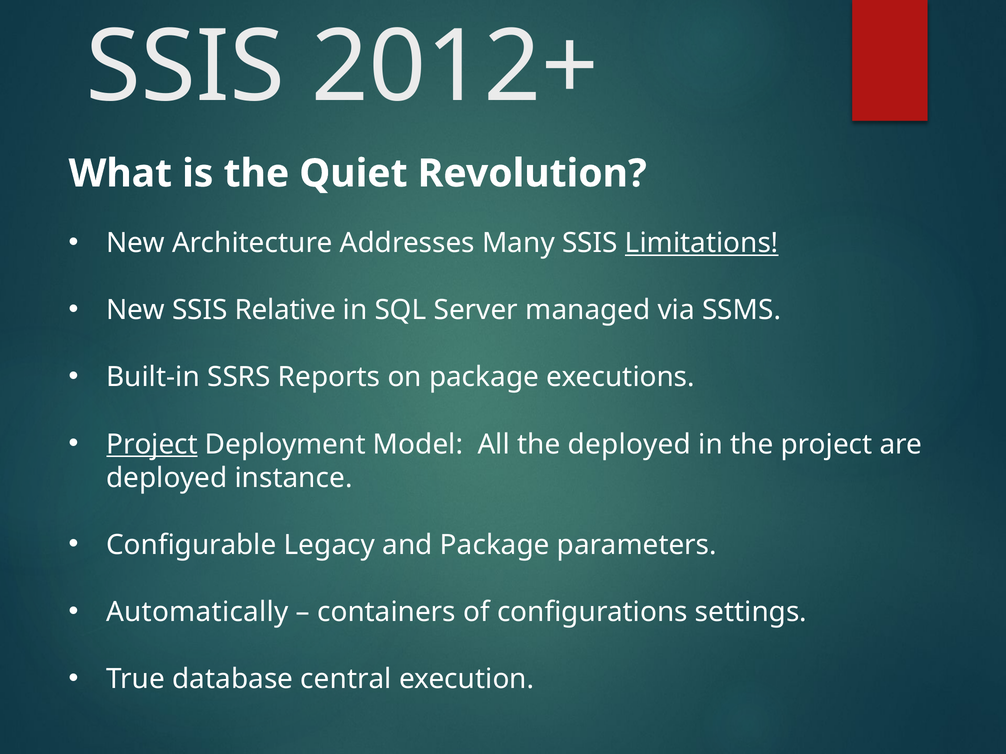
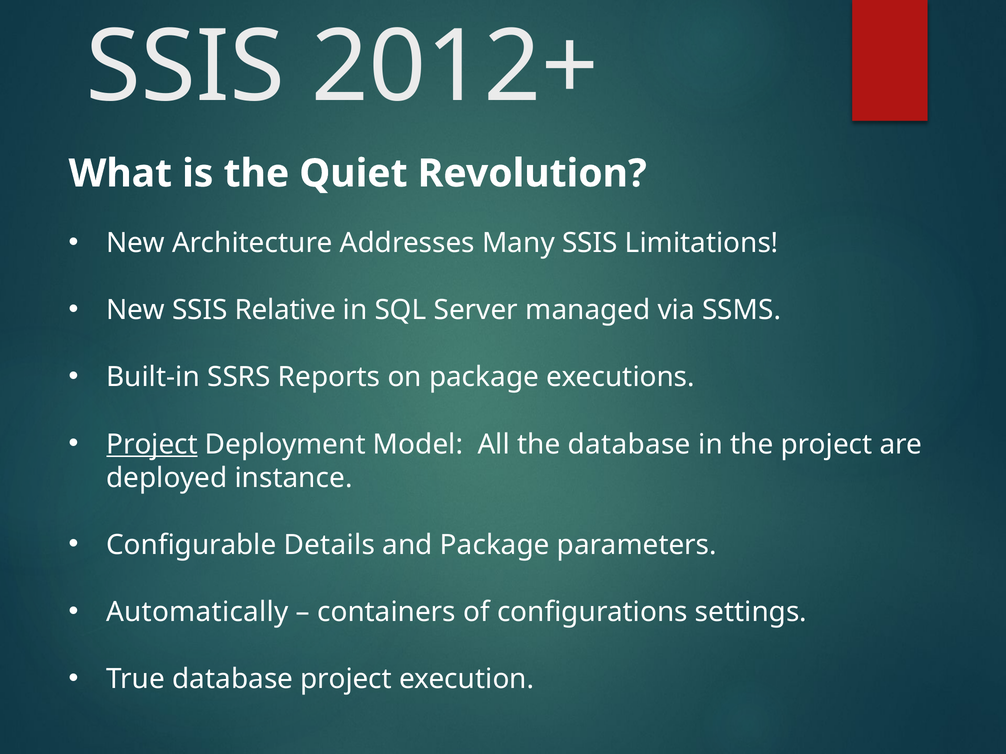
Limitations underline: present -> none
the deployed: deployed -> database
Legacy: Legacy -> Details
database central: central -> project
